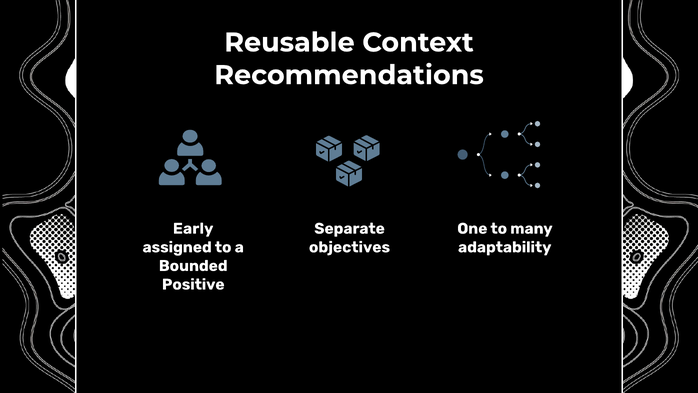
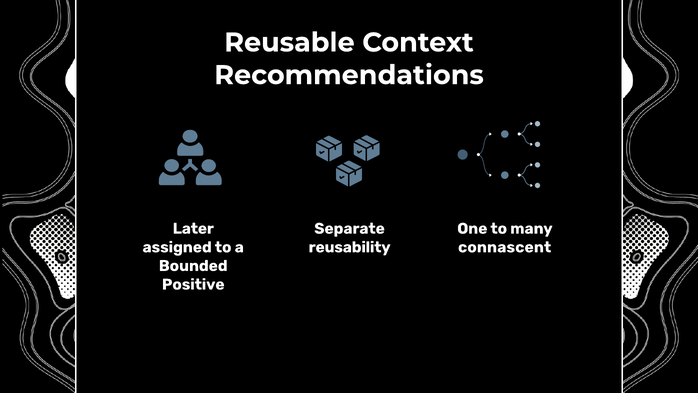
Early: Early -> Later
objectives: objectives -> reusability
adaptability: adaptability -> connascent
